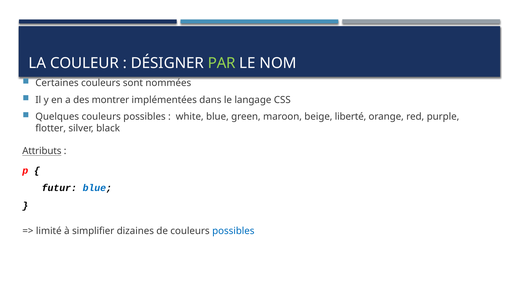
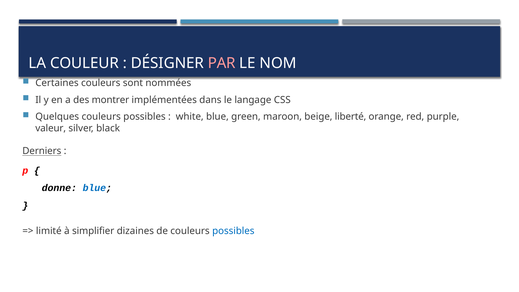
PAR colour: light green -> pink
flotter: flotter -> valeur
Attributs: Attributs -> Derniers
futur: futur -> donne
